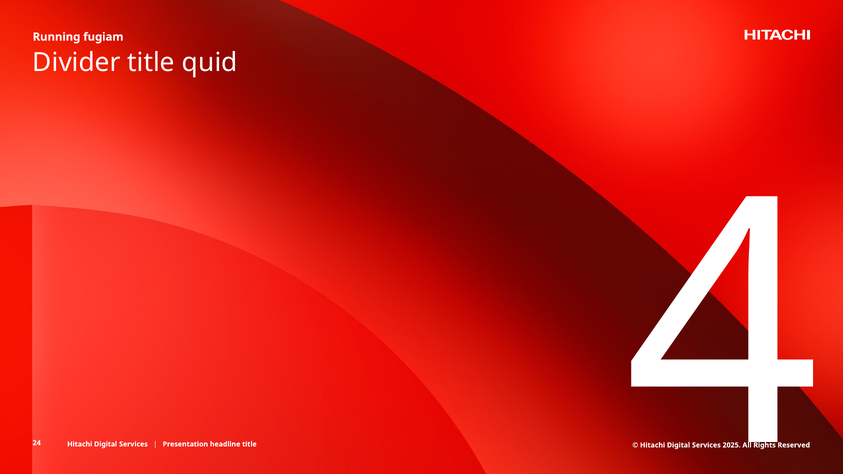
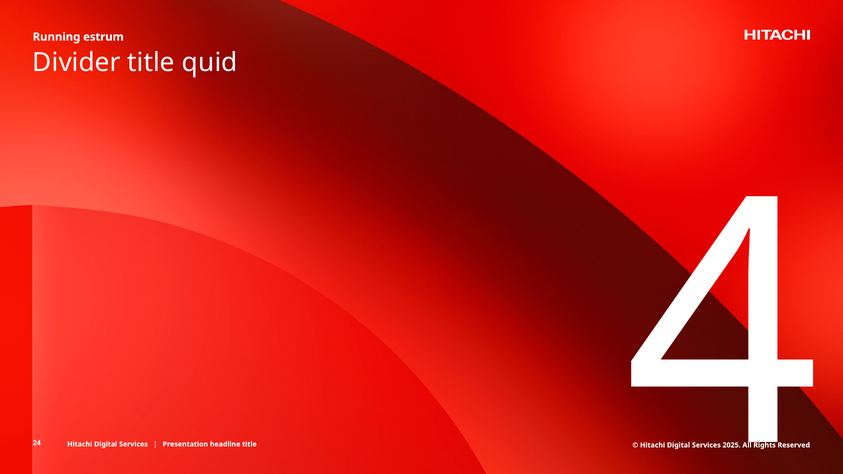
fugiam: fugiam -> estrum
